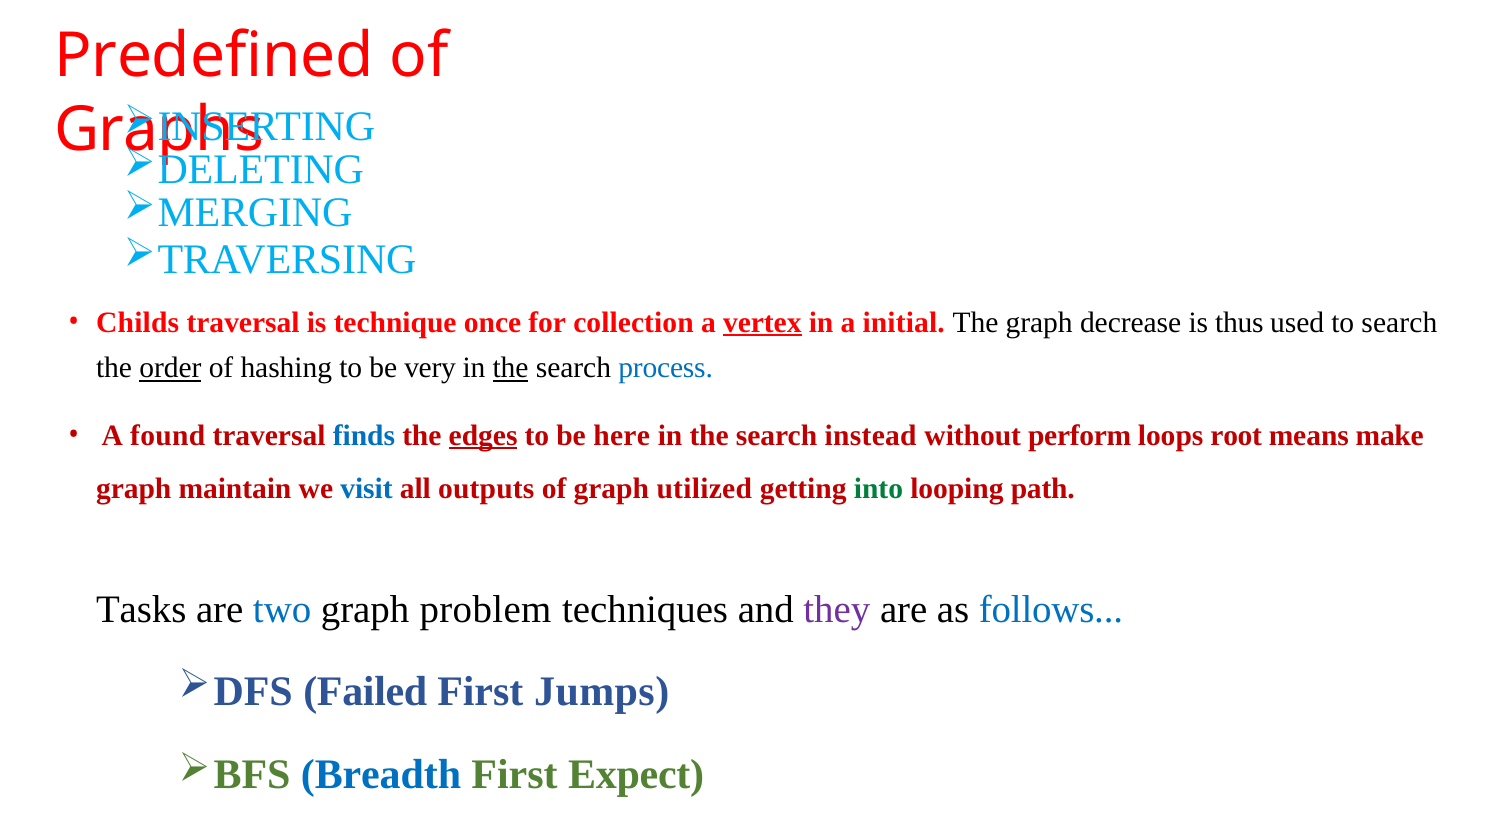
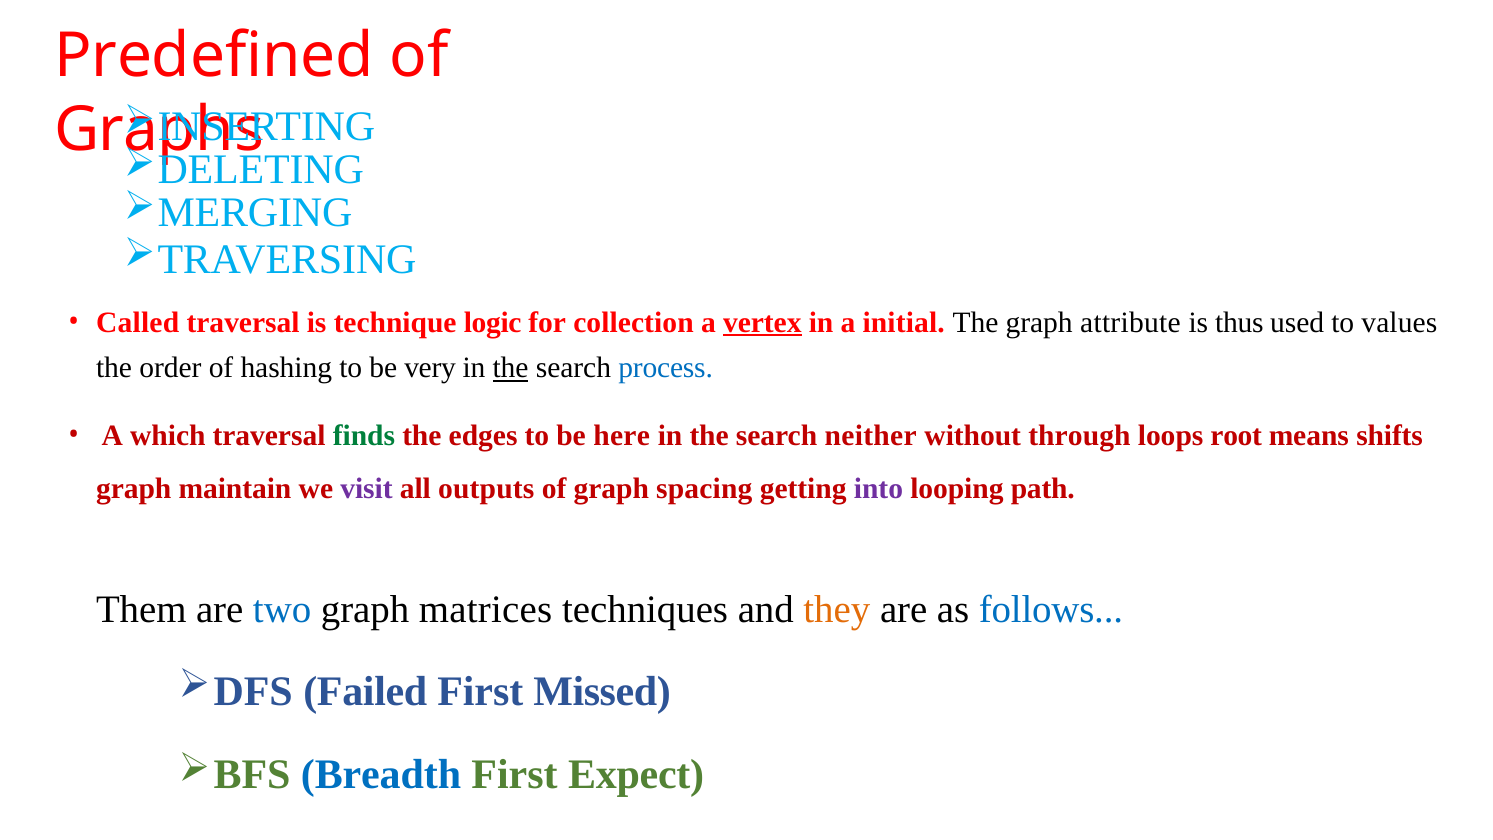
Childs: Childs -> Called
once: once -> logic
decrease: decrease -> attribute
to search: search -> values
order underline: present -> none
found: found -> which
finds colour: blue -> green
edges underline: present -> none
instead: instead -> neither
perform: perform -> through
make: make -> shifts
visit colour: blue -> purple
utilized: utilized -> spacing
into colour: green -> purple
Tasks: Tasks -> Them
problem: problem -> matrices
they colour: purple -> orange
Jumps: Jumps -> Missed
